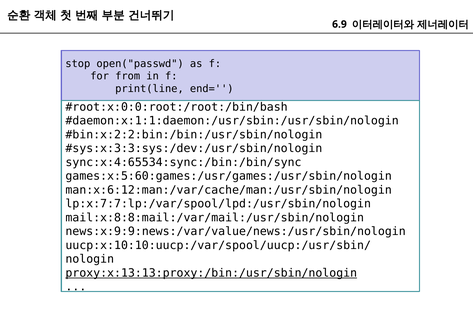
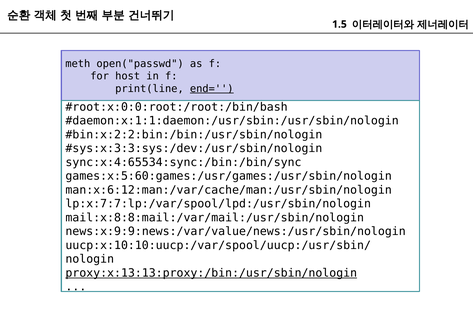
6.9: 6.9 -> 1.5
stop: stop -> meth
from: from -> host
end= underline: none -> present
